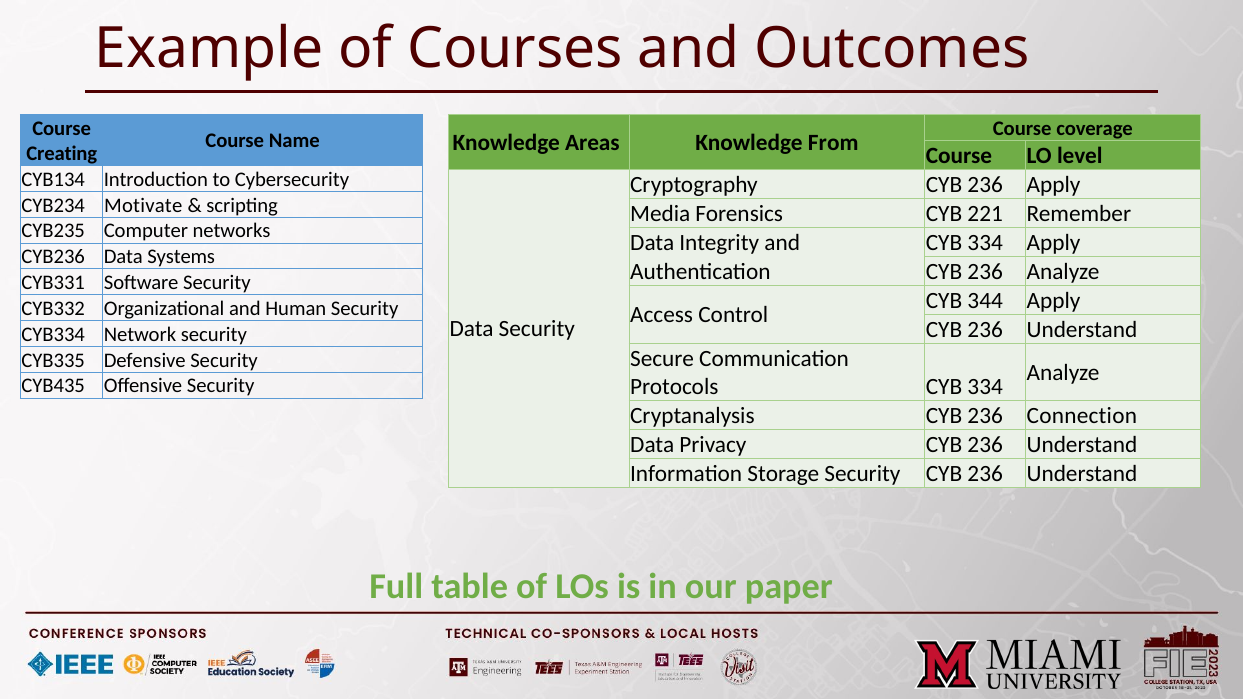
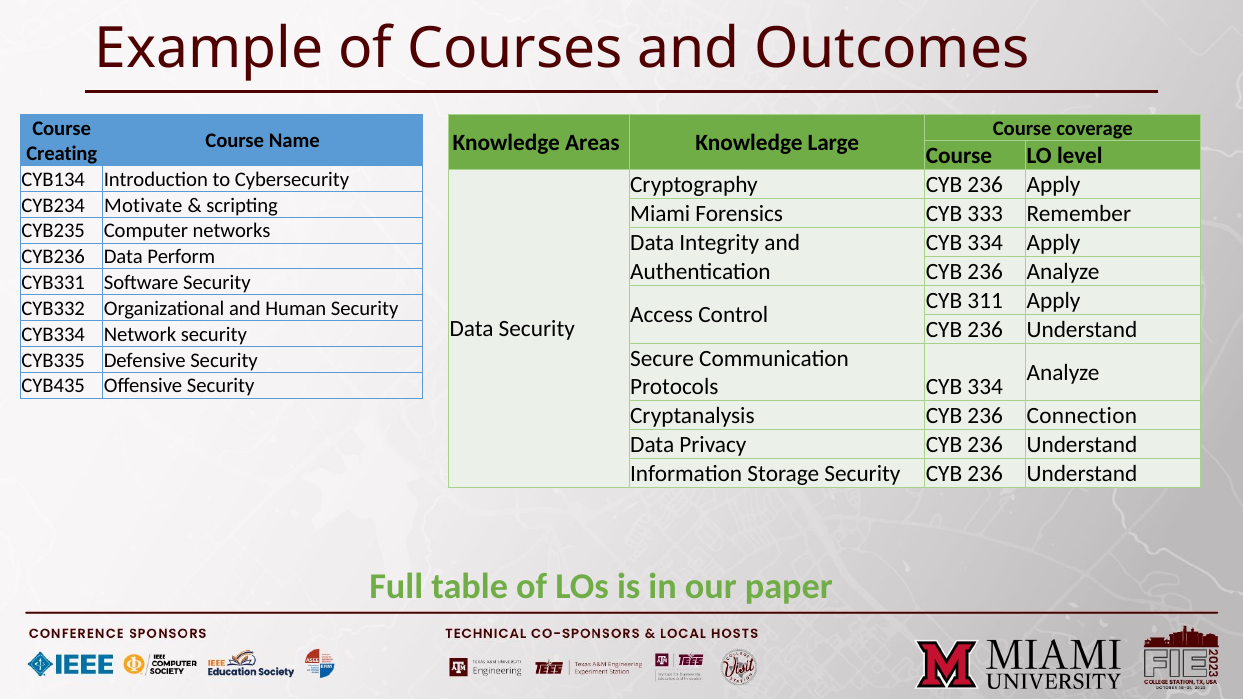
From: From -> Large
Media: Media -> Miami
221: 221 -> 333
Systems: Systems -> Perform
344: 344 -> 311
